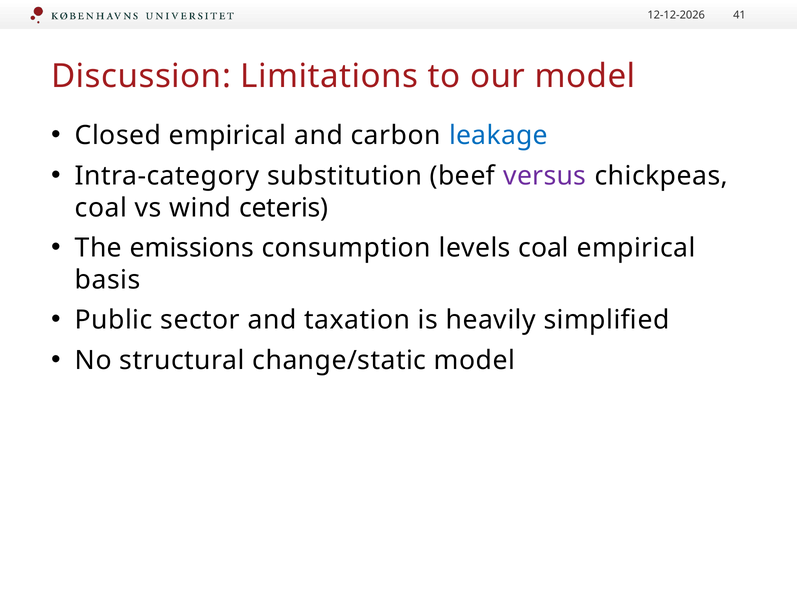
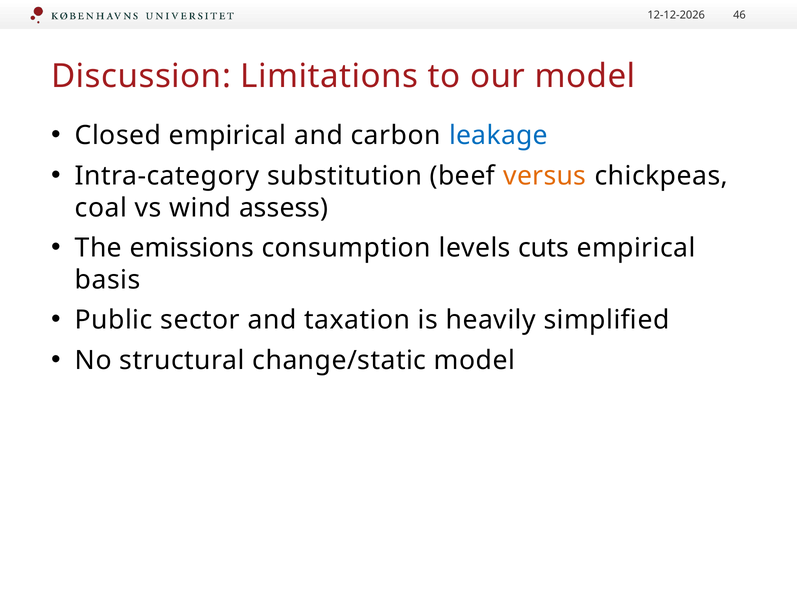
41: 41 -> 46
versus colour: purple -> orange
ceteris: ceteris -> assess
levels coal: coal -> cuts
